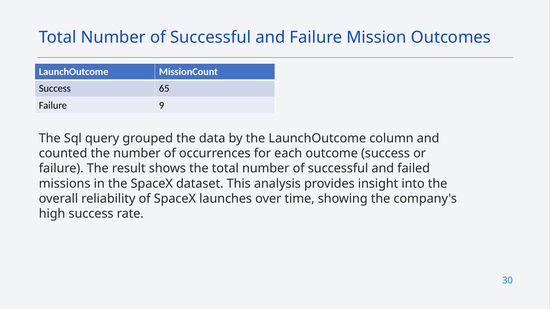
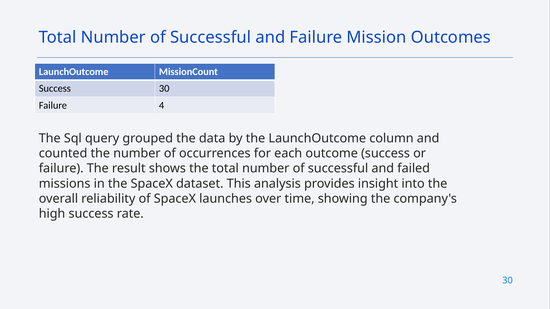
Success 65: 65 -> 30
9: 9 -> 4
